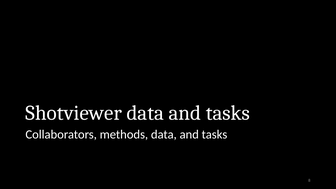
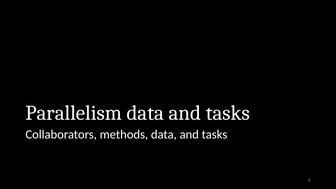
Shotviewer: Shotviewer -> Parallelism
